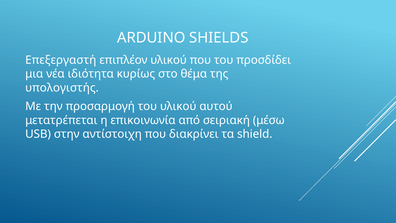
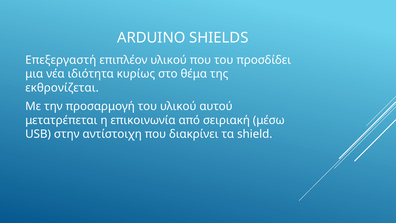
υπολογιστής: υπολογιστής -> εκθρονίζεται
